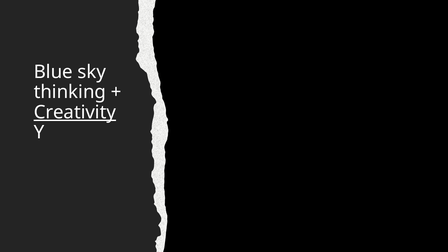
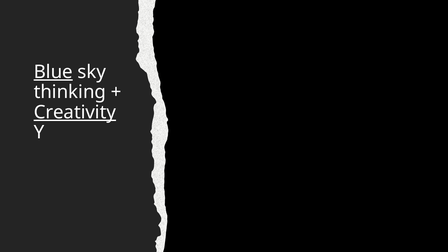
Blue underline: none -> present
